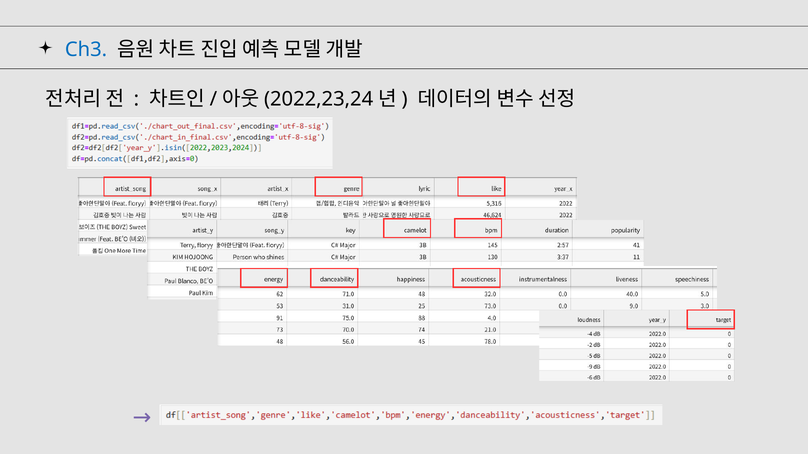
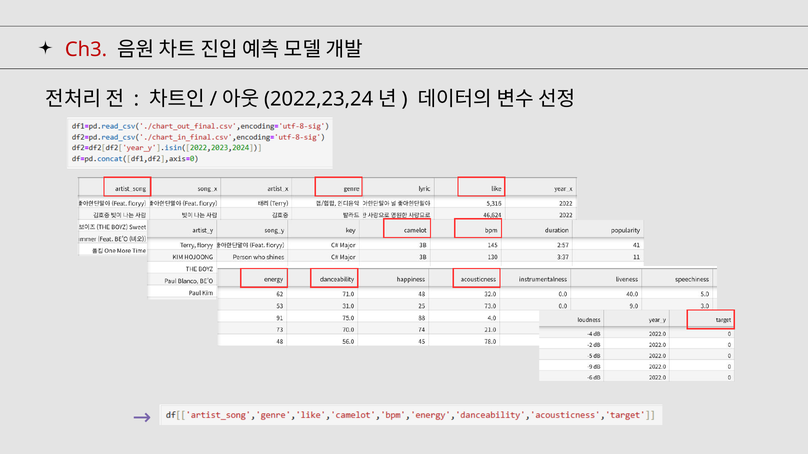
Ch3 colour: blue -> red
